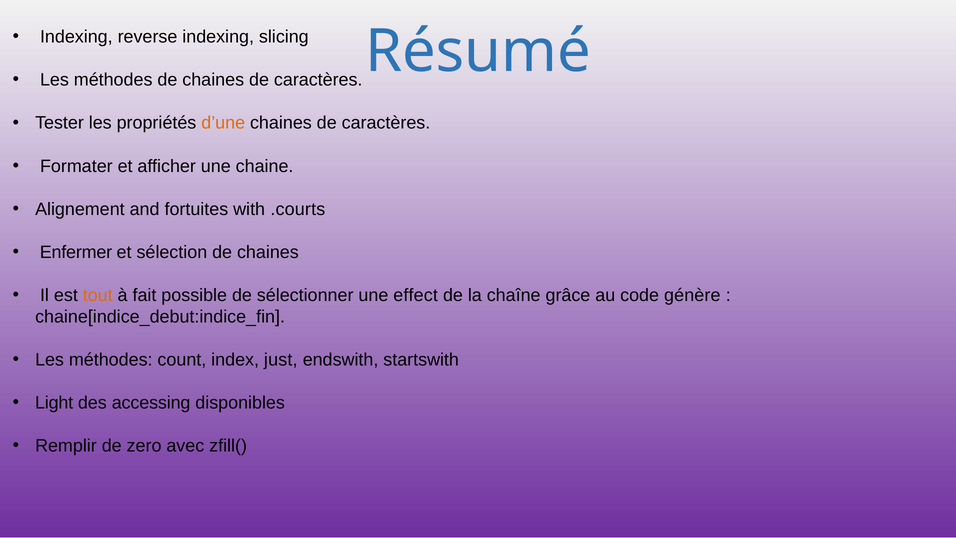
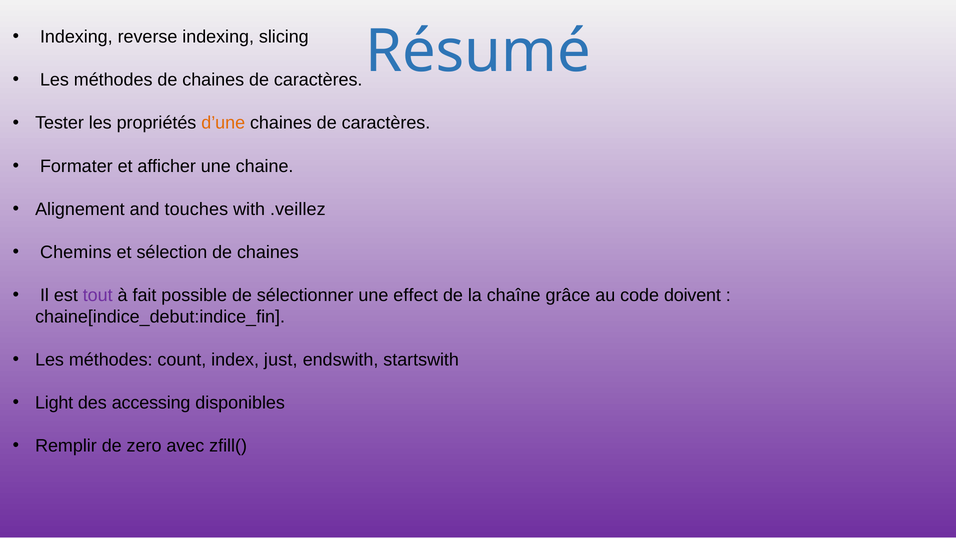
fortuites: fortuites -> touches
.courts: .courts -> .veillez
Enfermer: Enfermer -> Chemins
tout colour: orange -> purple
génère: génère -> doivent
